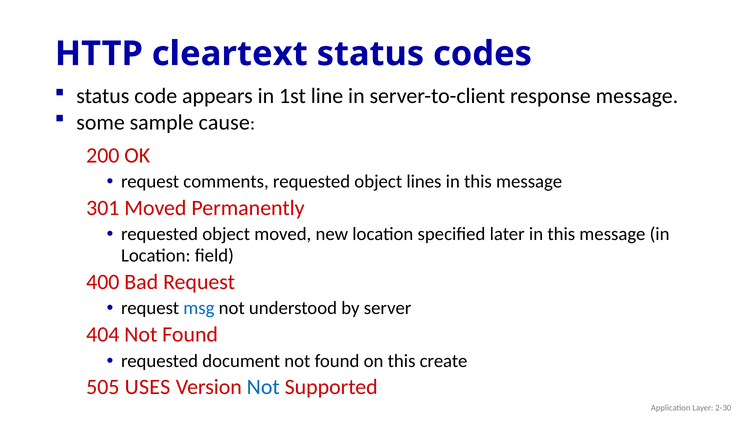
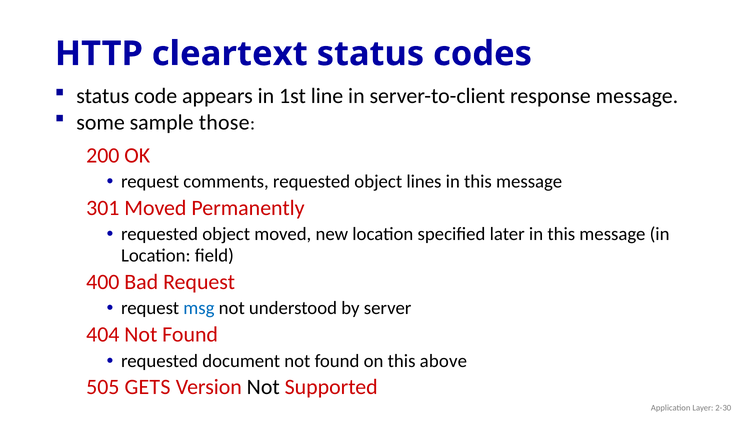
cause: cause -> those
create: create -> above
USES: USES -> GETS
Not at (263, 388) colour: blue -> black
